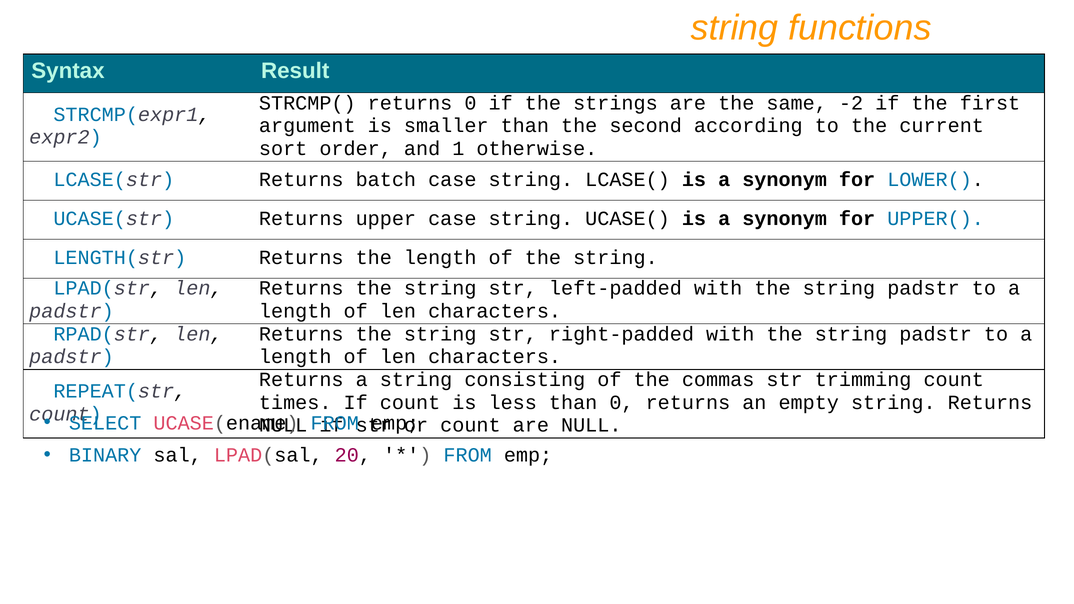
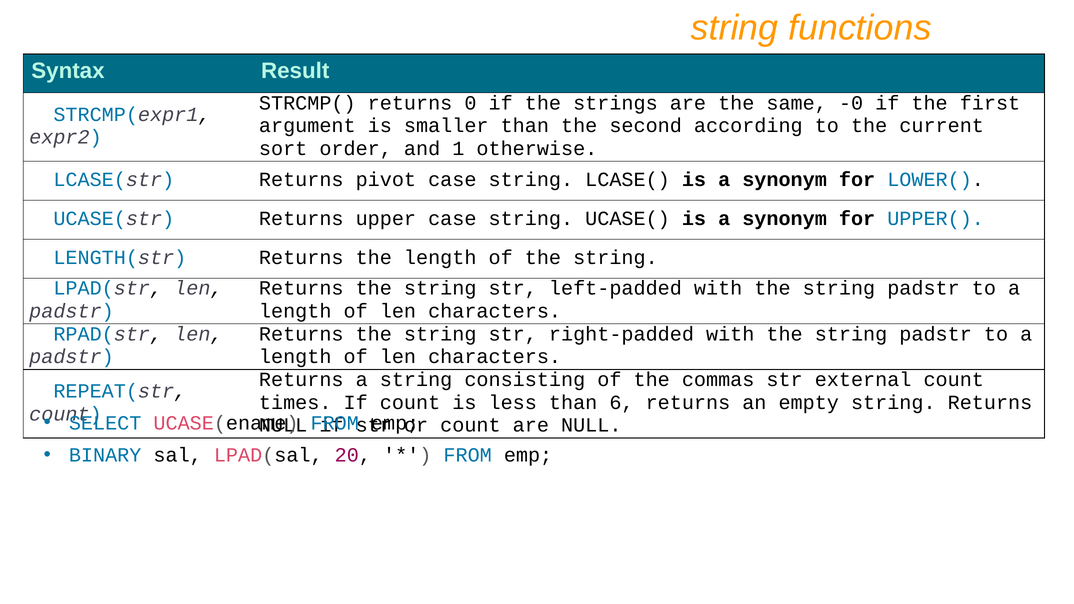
-2: -2 -> -0
batch: batch -> pivot
trimming: trimming -> external
than 0: 0 -> 6
